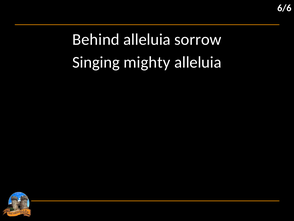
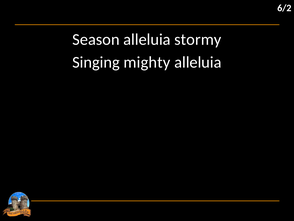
6/6: 6/6 -> 6/2
Behind: Behind -> Season
sorrow: sorrow -> stormy
